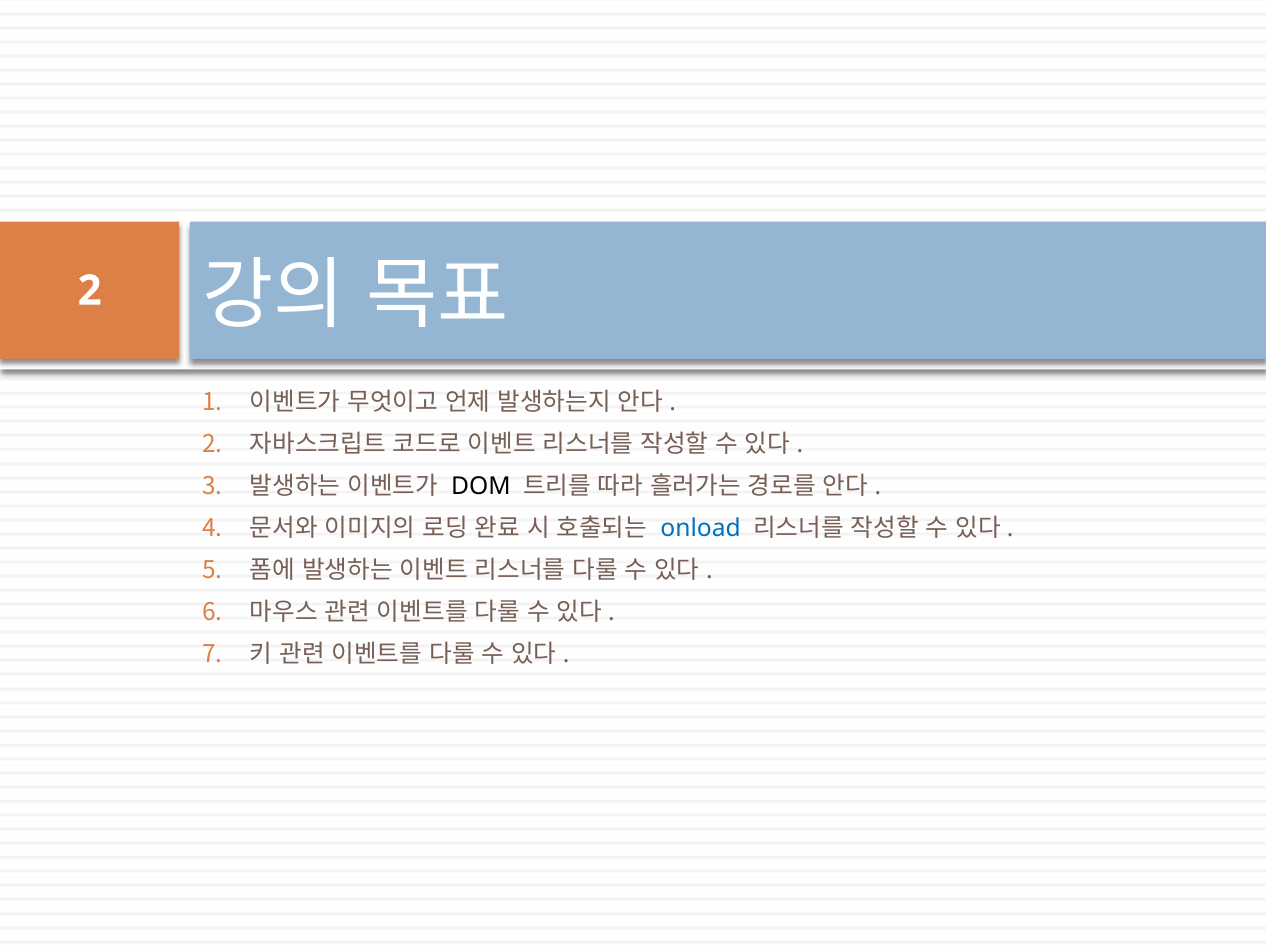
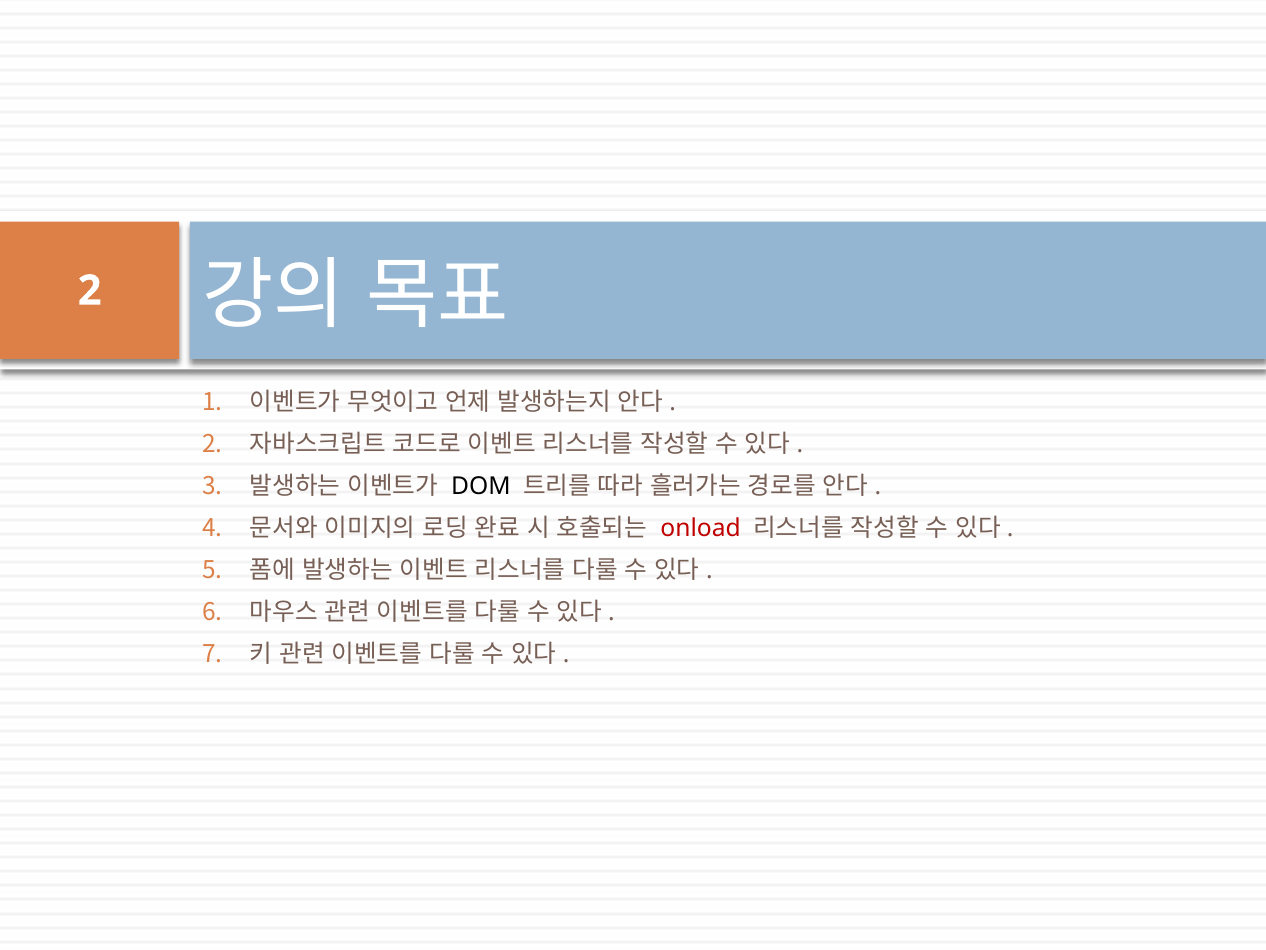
onload colour: blue -> red
